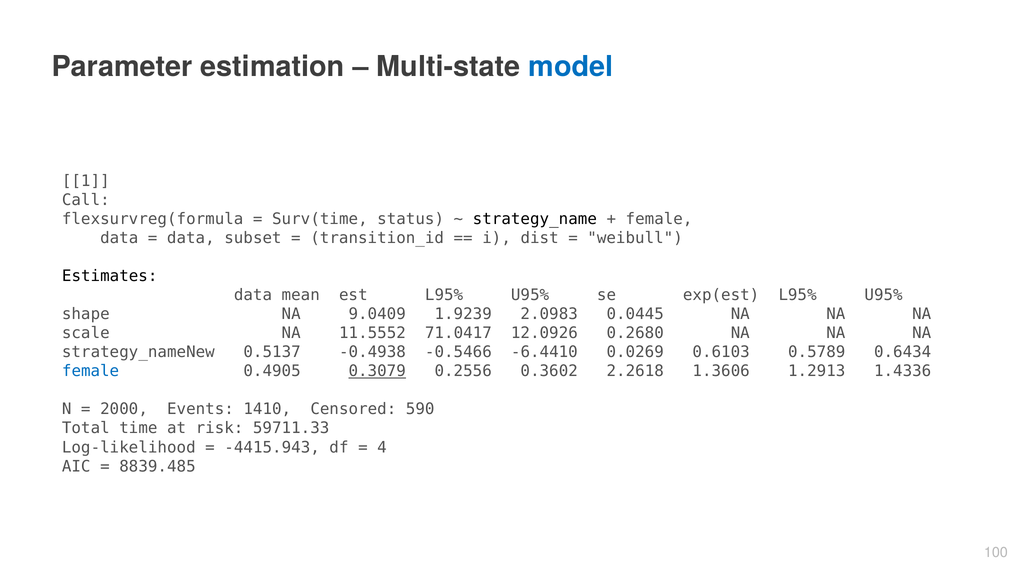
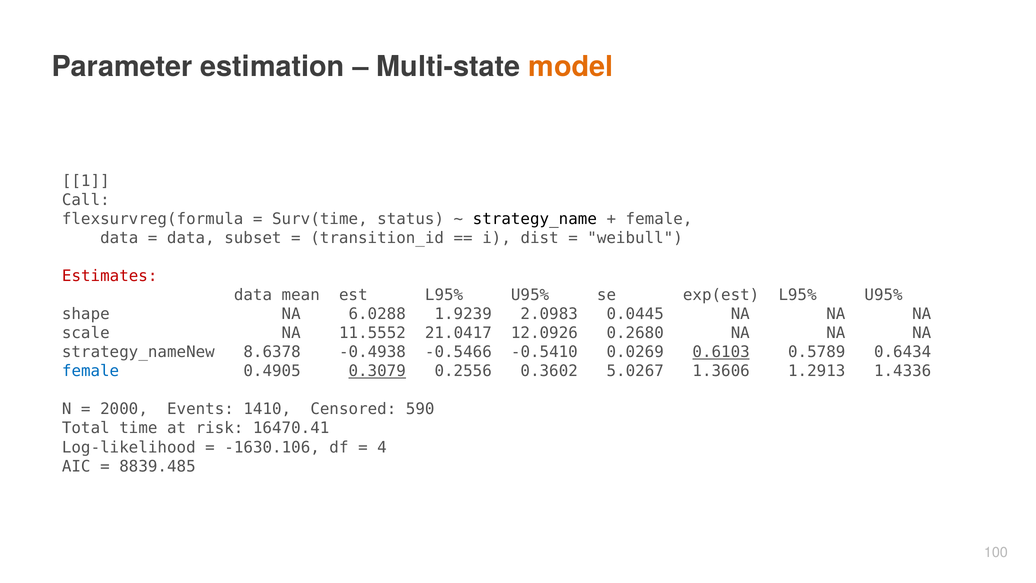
model colour: blue -> orange
Estimates colour: black -> red
9.0409: 9.0409 -> 6.0288
71.0417: 71.0417 -> 21.0417
0.5137: 0.5137 -> 8.6378
-6.4410: -6.4410 -> -0.5410
0.6103 underline: none -> present
2.2618: 2.2618 -> 5.0267
59711.33: 59711.33 -> 16470.41
-4415.943: -4415.943 -> -1630.106
